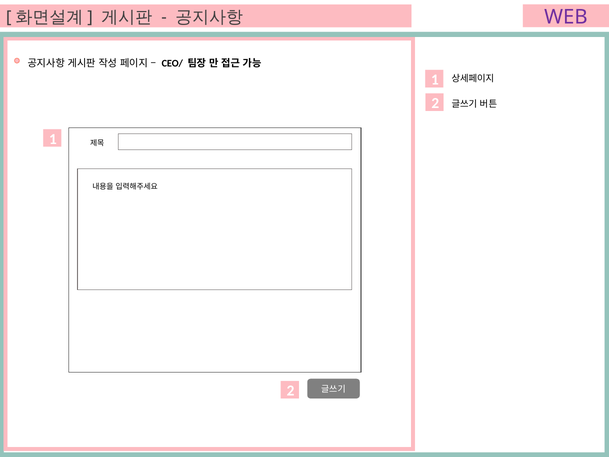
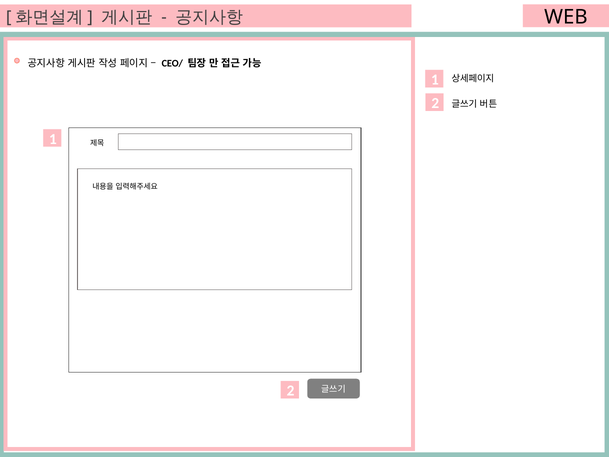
WEB colour: purple -> black
